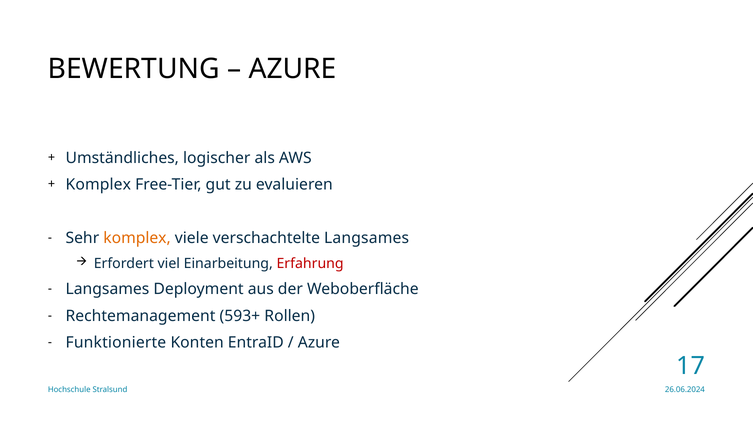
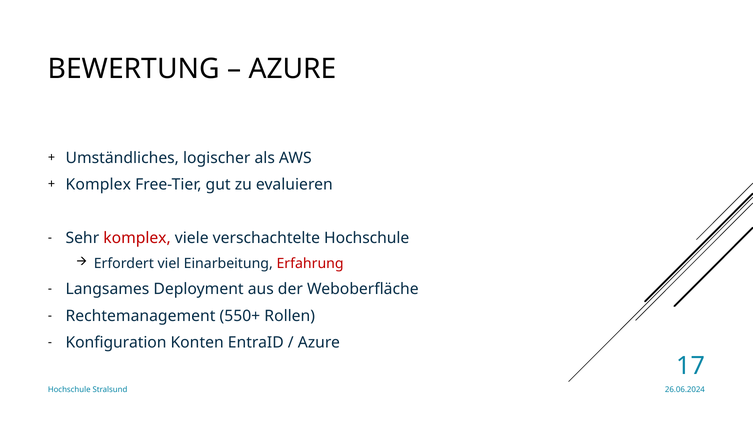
komplex at (137, 238) colour: orange -> red
verschachtelte Langsames: Langsames -> Hochschule
593+: 593+ -> 550+
Funktionierte: Funktionierte -> Konfiguration
